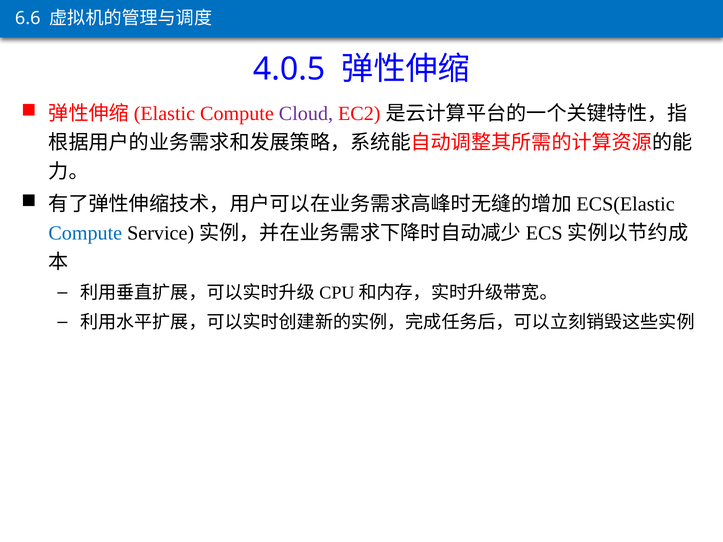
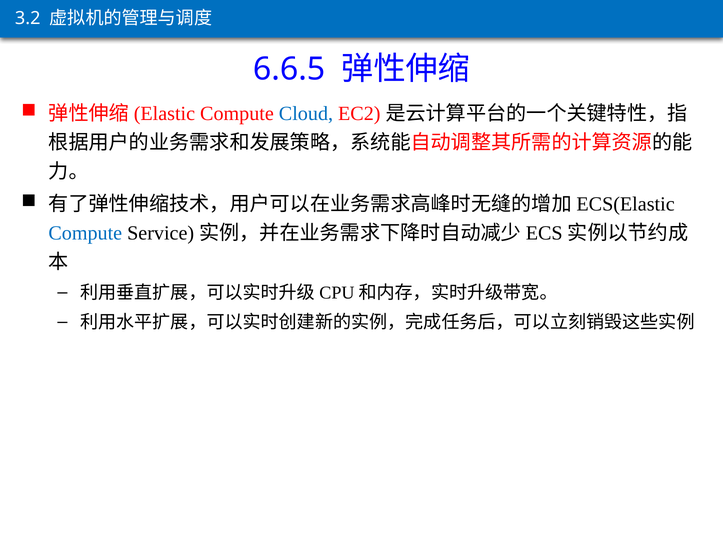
6.6: 6.6 -> 3.2
4.0.5: 4.0.5 -> 6.6.5
Cloud colour: purple -> blue
